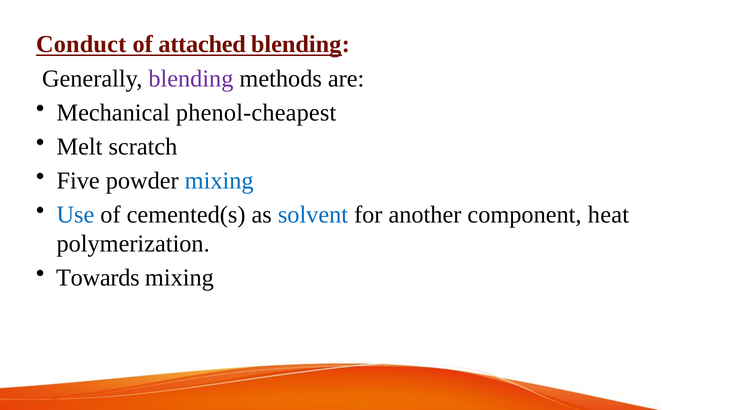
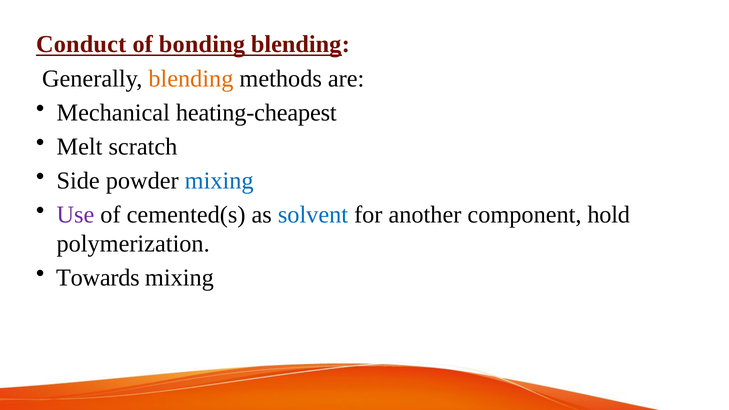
attached: attached -> bonding
blending at (191, 79) colour: purple -> orange
phenol-cheapest: phenol-cheapest -> heating-cheapest
Five: Five -> Side
Use colour: blue -> purple
heat: heat -> hold
